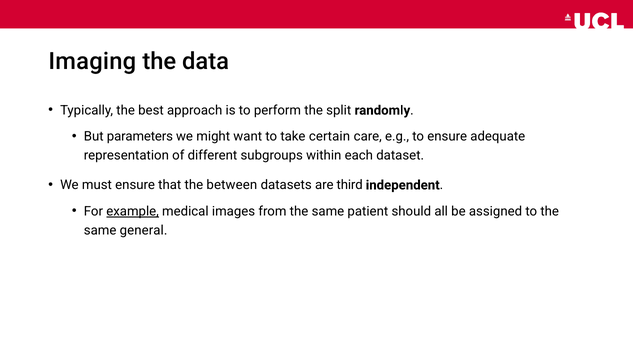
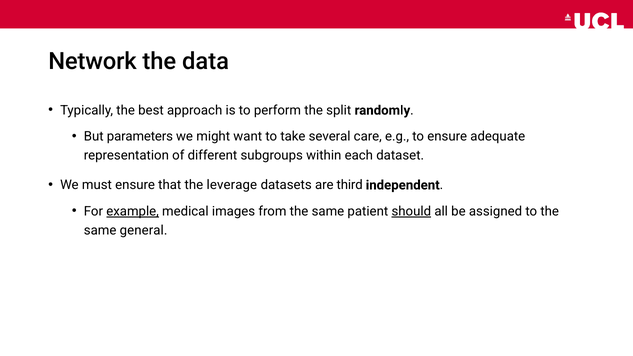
Imaging: Imaging -> Network
certain: certain -> several
between: between -> leverage
should underline: none -> present
